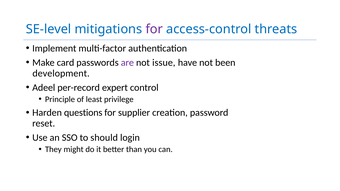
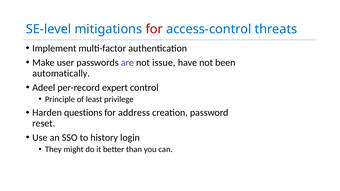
for at (154, 29) colour: purple -> red
card: card -> user
development: development -> automatically
supplier: supplier -> address
should: should -> history
